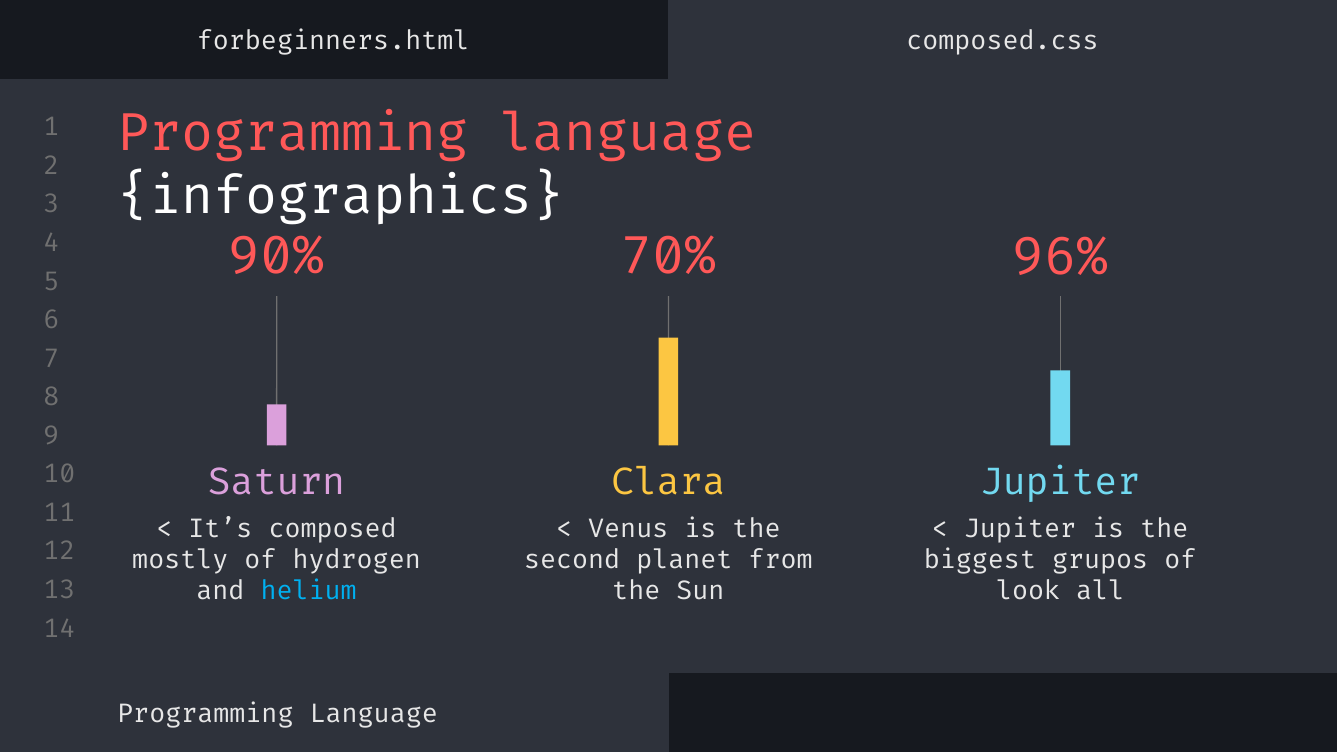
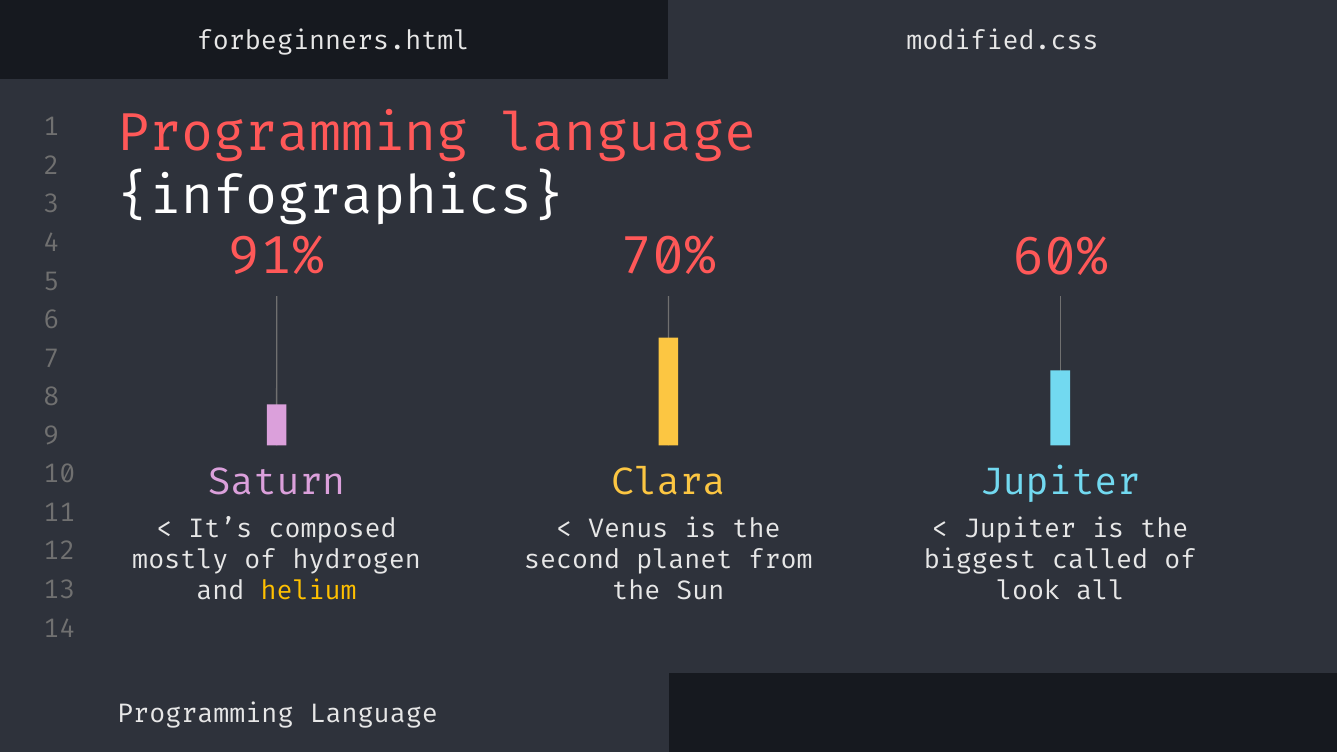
composed.css: composed.css -> modified.css
90%: 90% -> 91%
96%: 96% -> 60%
grupos: grupos -> called
helium colour: light blue -> yellow
